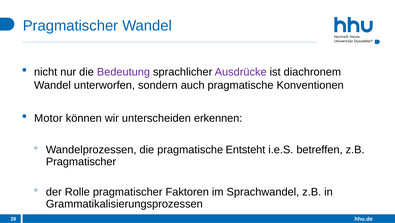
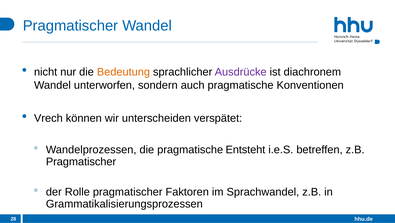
Bedeutung colour: purple -> orange
Motor: Motor -> Vrech
erkennen: erkennen -> verspätet
